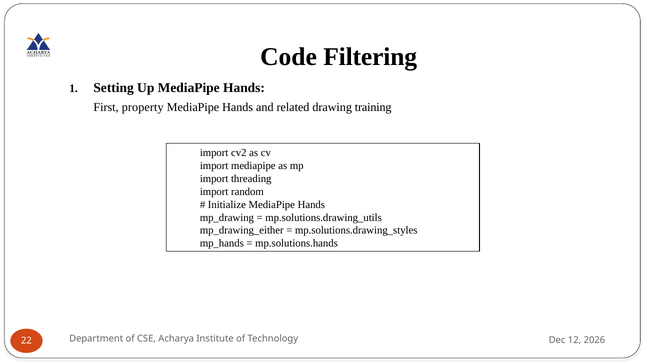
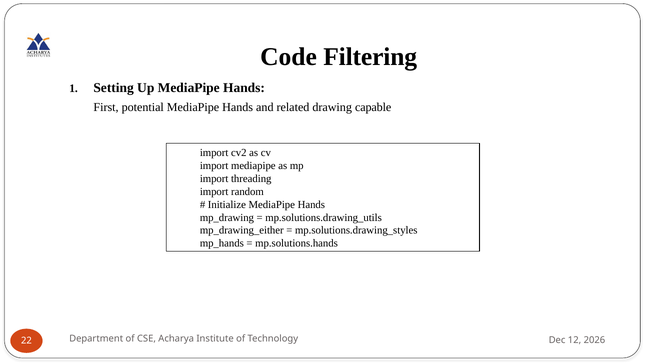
property: property -> potential
training: training -> capable
